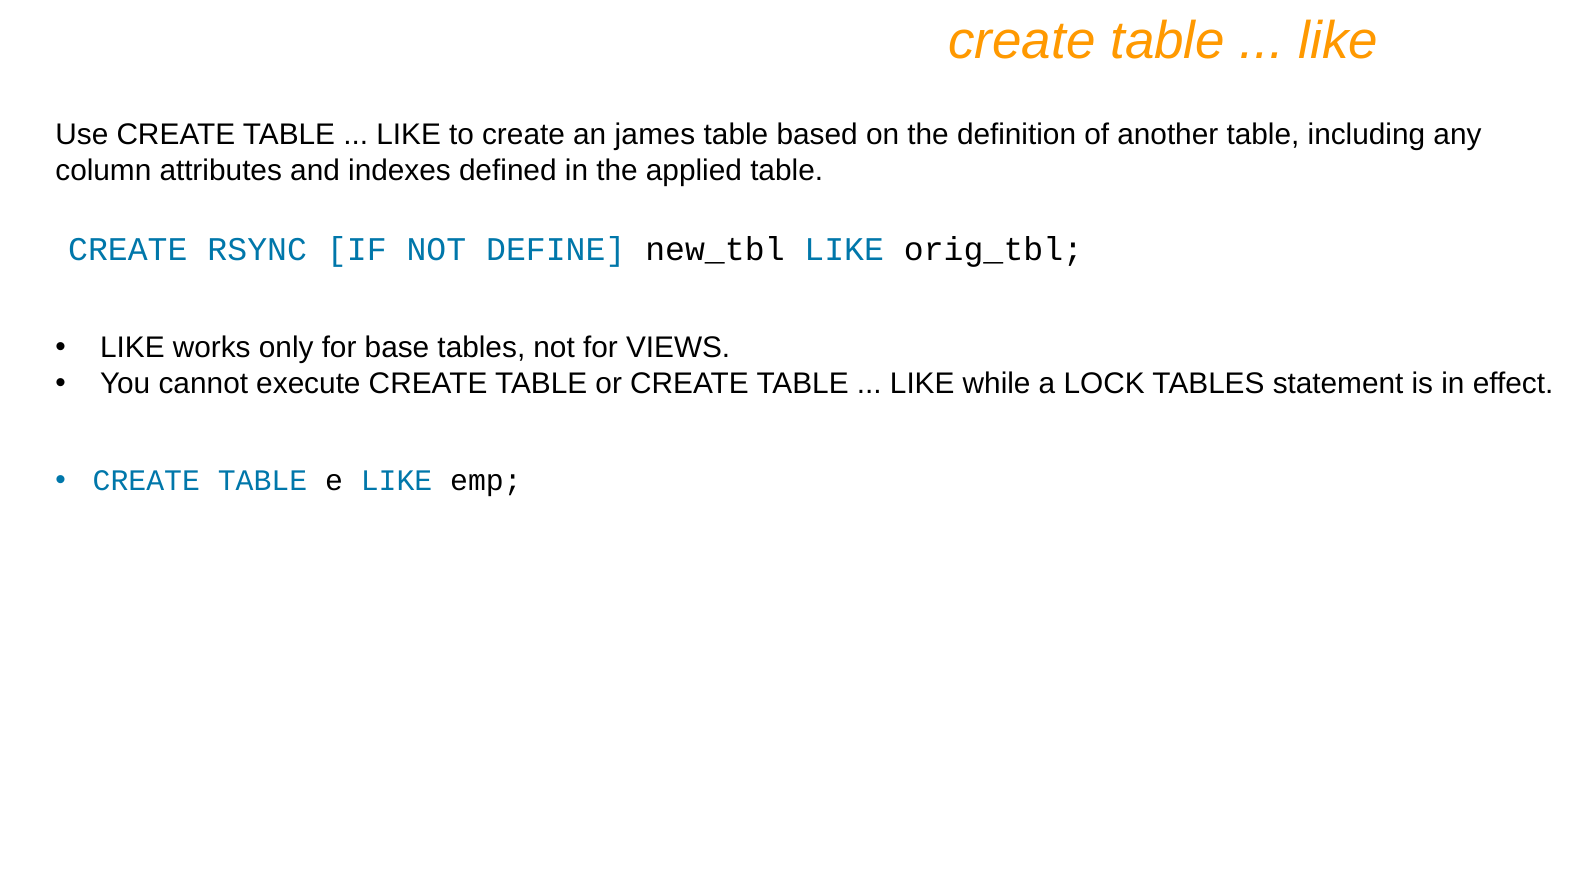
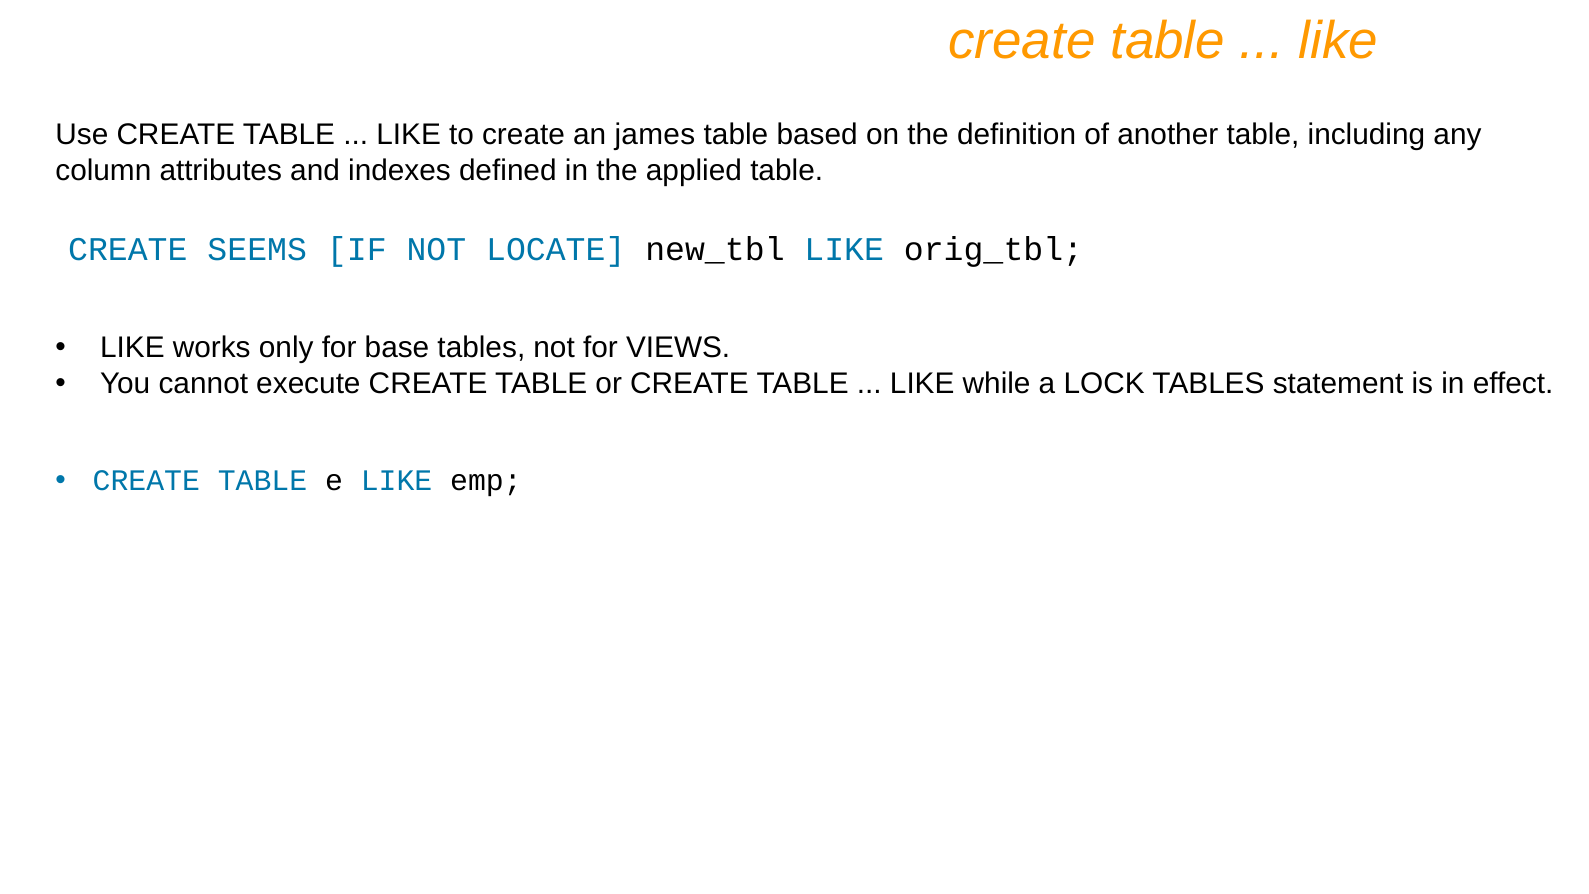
RSYNC: RSYNC -> SEEMS
DEFINE: DEFINE -> LOCATE
